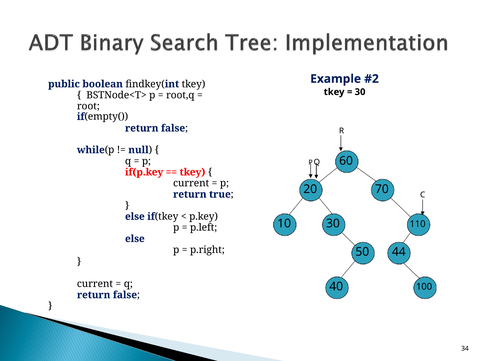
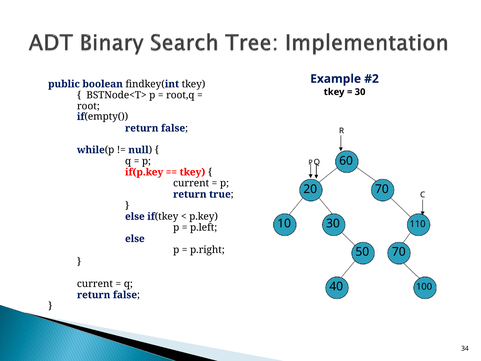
50 44: 44 -> 70
